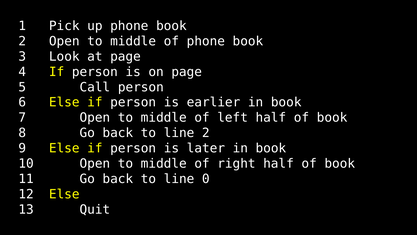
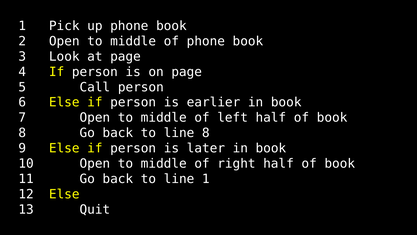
line 2: 2 -> 8
line 0: 0 -> 1
